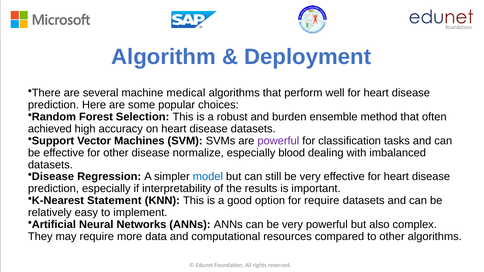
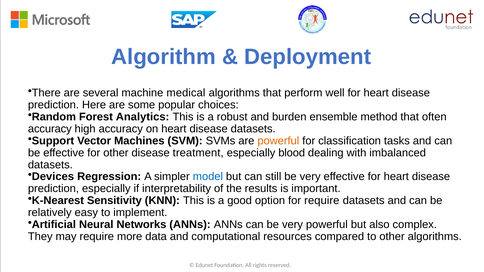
Selection: Selection -> Analytics
achieved at (50, 129): achieved -> accuracy
powerful at (278, 141) colour: purple -> orange
normalize: normalize -> treatment
Disease at (53, 177): Disease -> Devices
Statement: Statement -> Sensitivity
